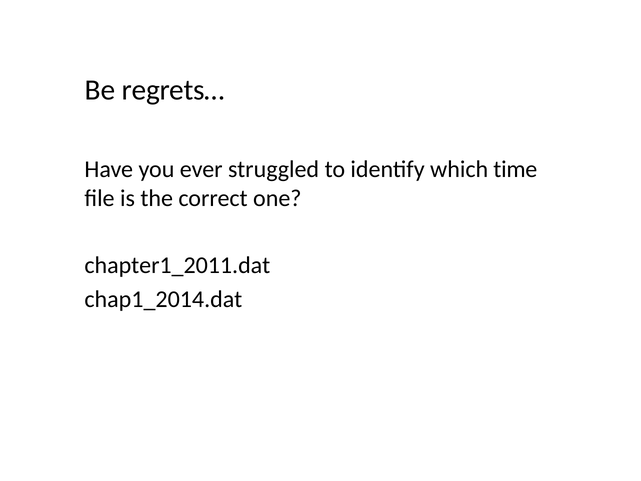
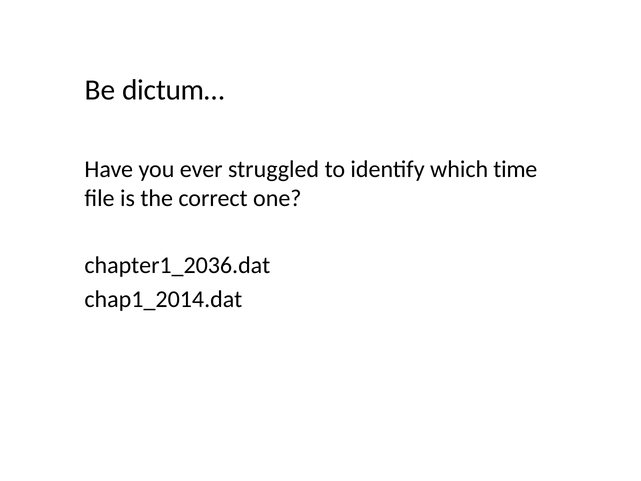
regrets…: regrets… -> dictum…
chapter1_2011.dat: chapter1_2011.dat -> chapter1_2036.dat
